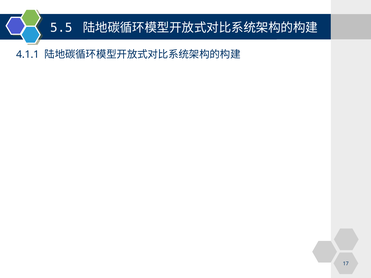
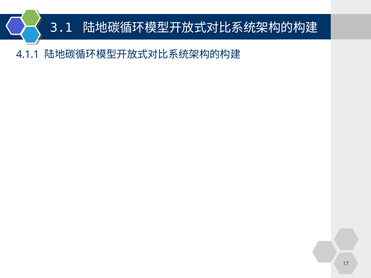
5.5: 5.5 -> 3.1
